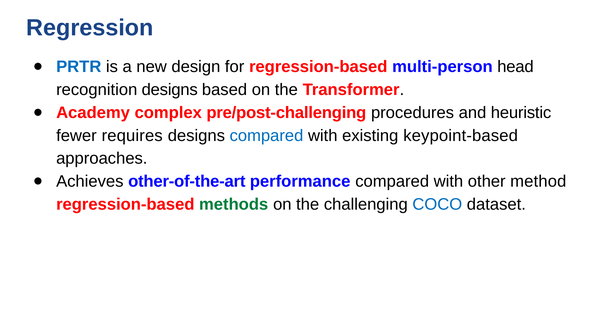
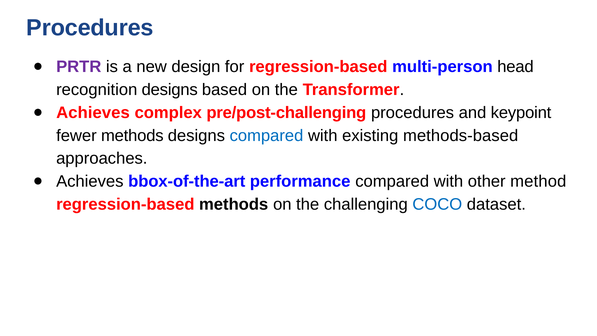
Regression at (90, 28): Regression -> Procedures
PRTR colour: blue -> purple
Academy at (93, 113): Academy -> Achieves
heuristic: heuristic -> keypoint
fewer requires: requires -> methods
keypoint-based: keypoint-based -> methods-based
other-of-the-art: other-of-the-art -> bbox-of-the-art
methods at (234, 204) colour: green -> black
